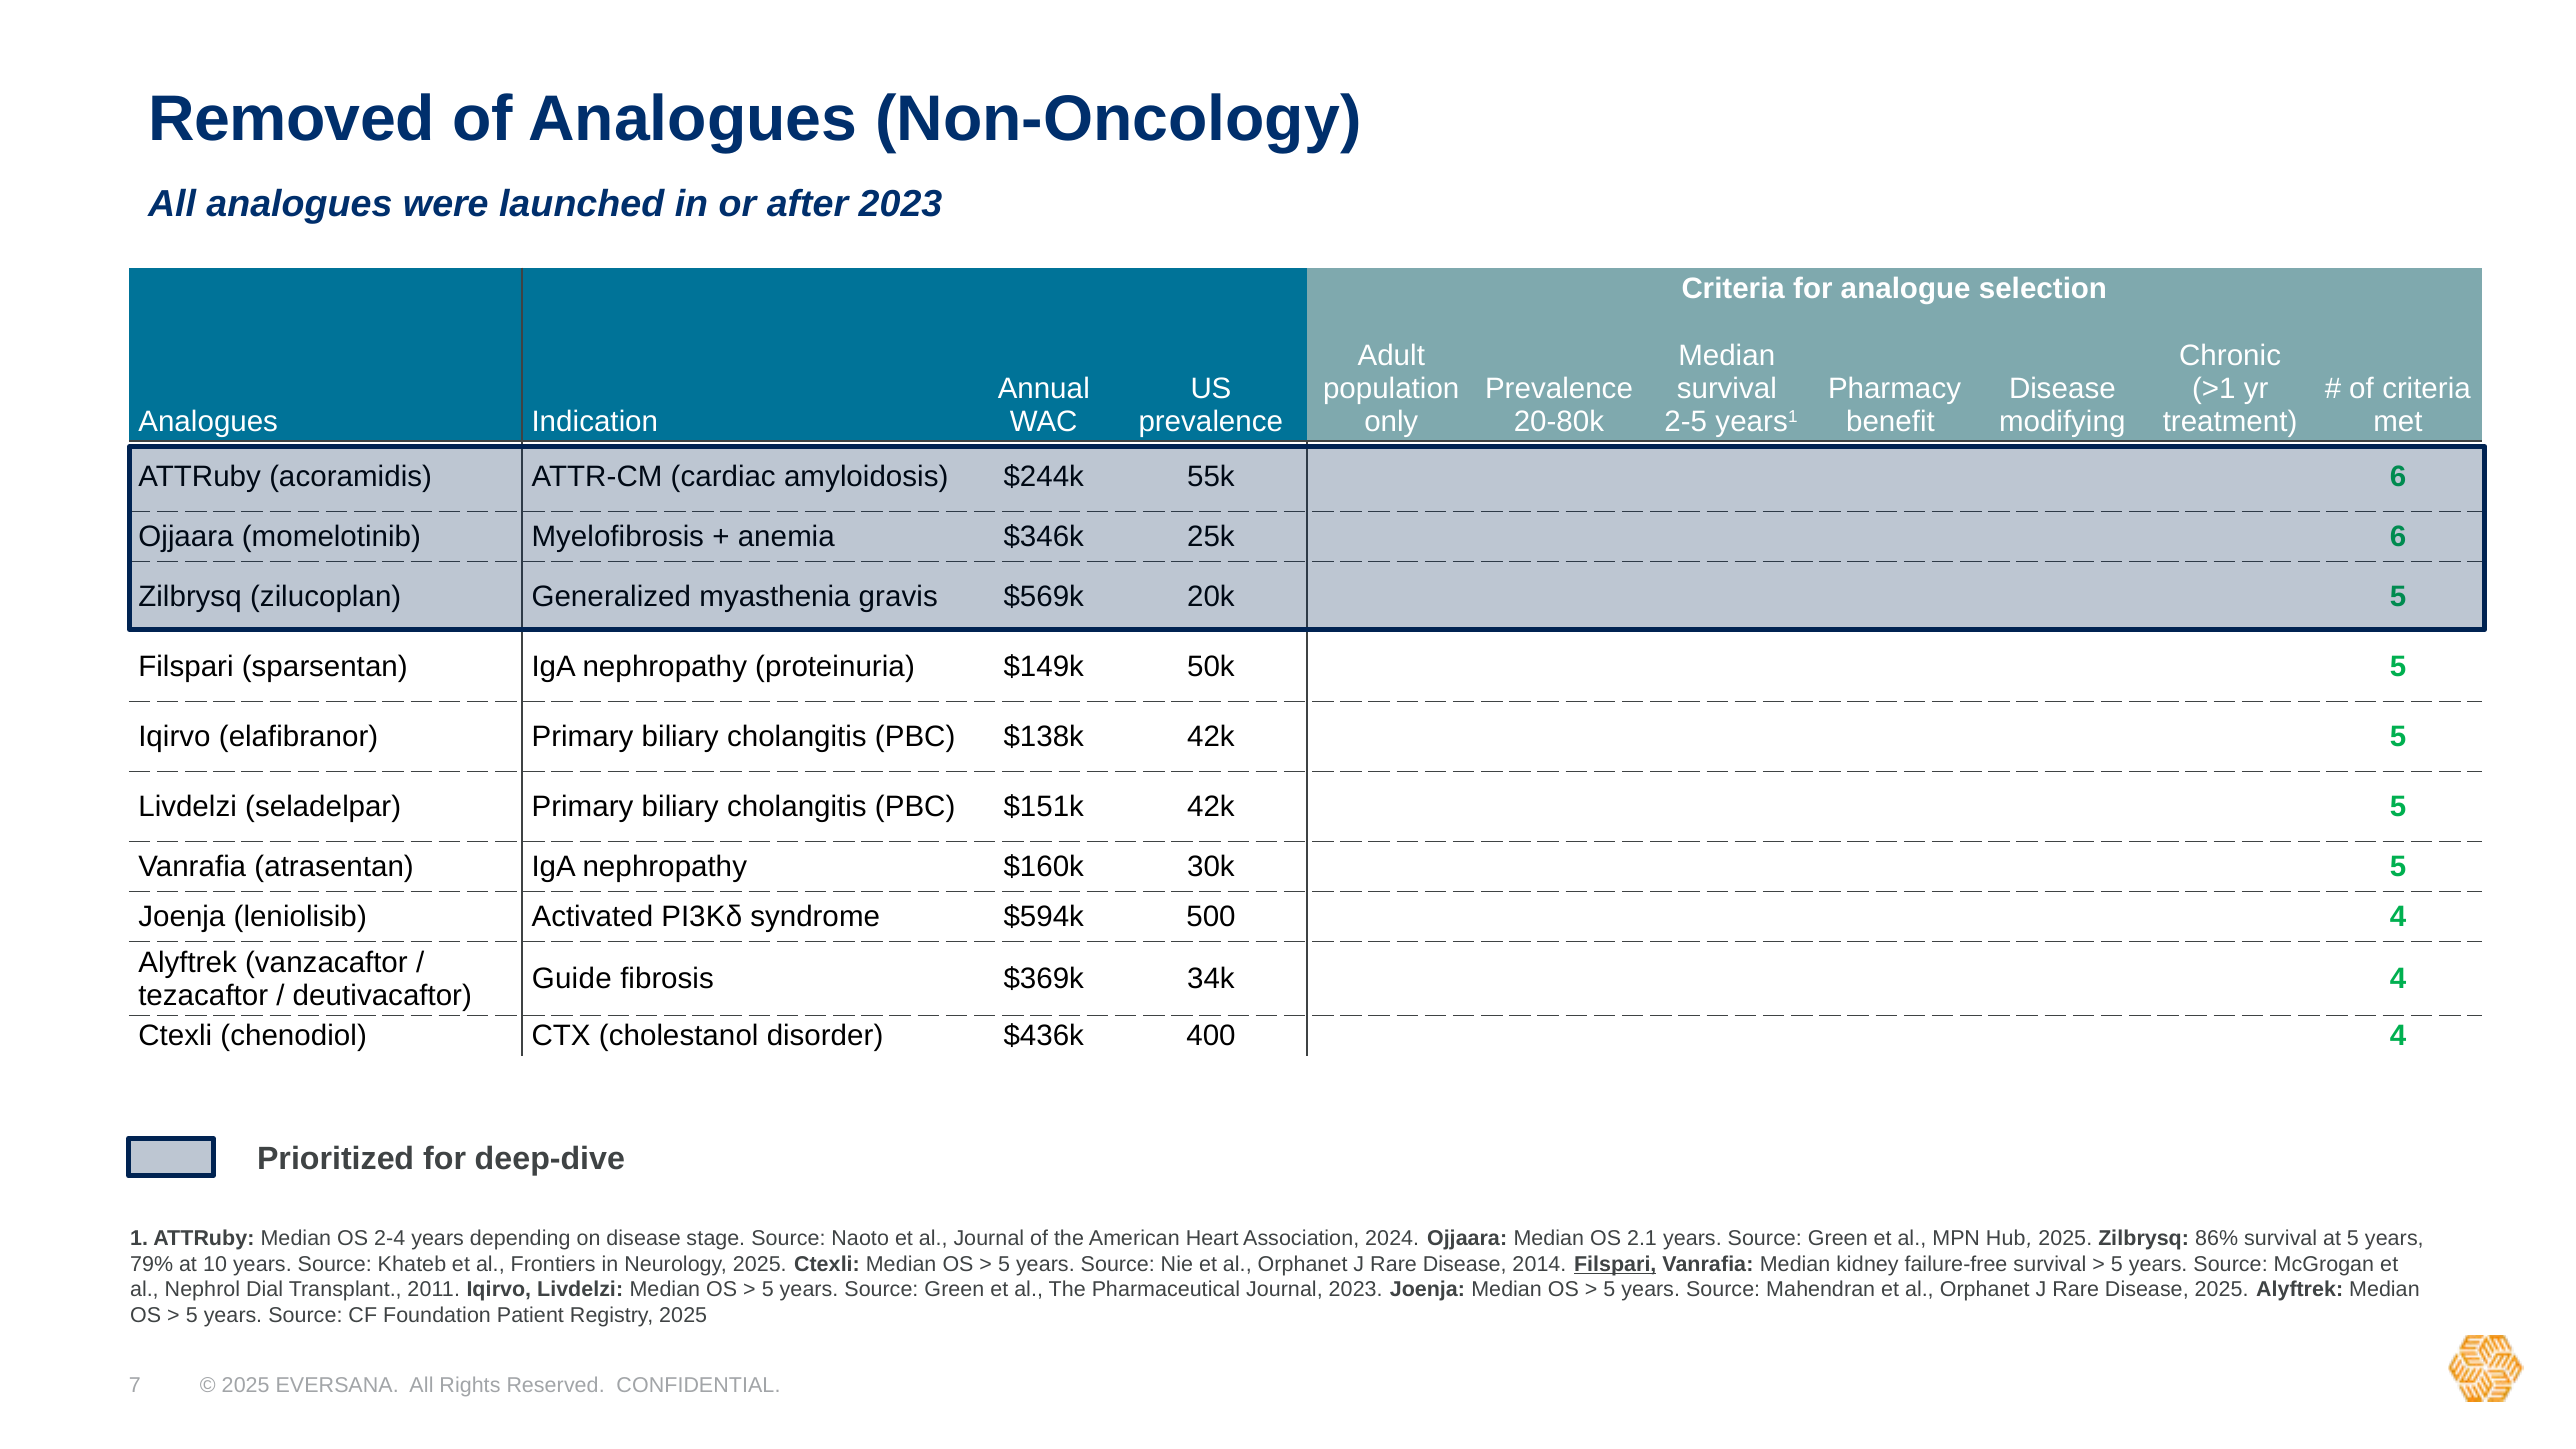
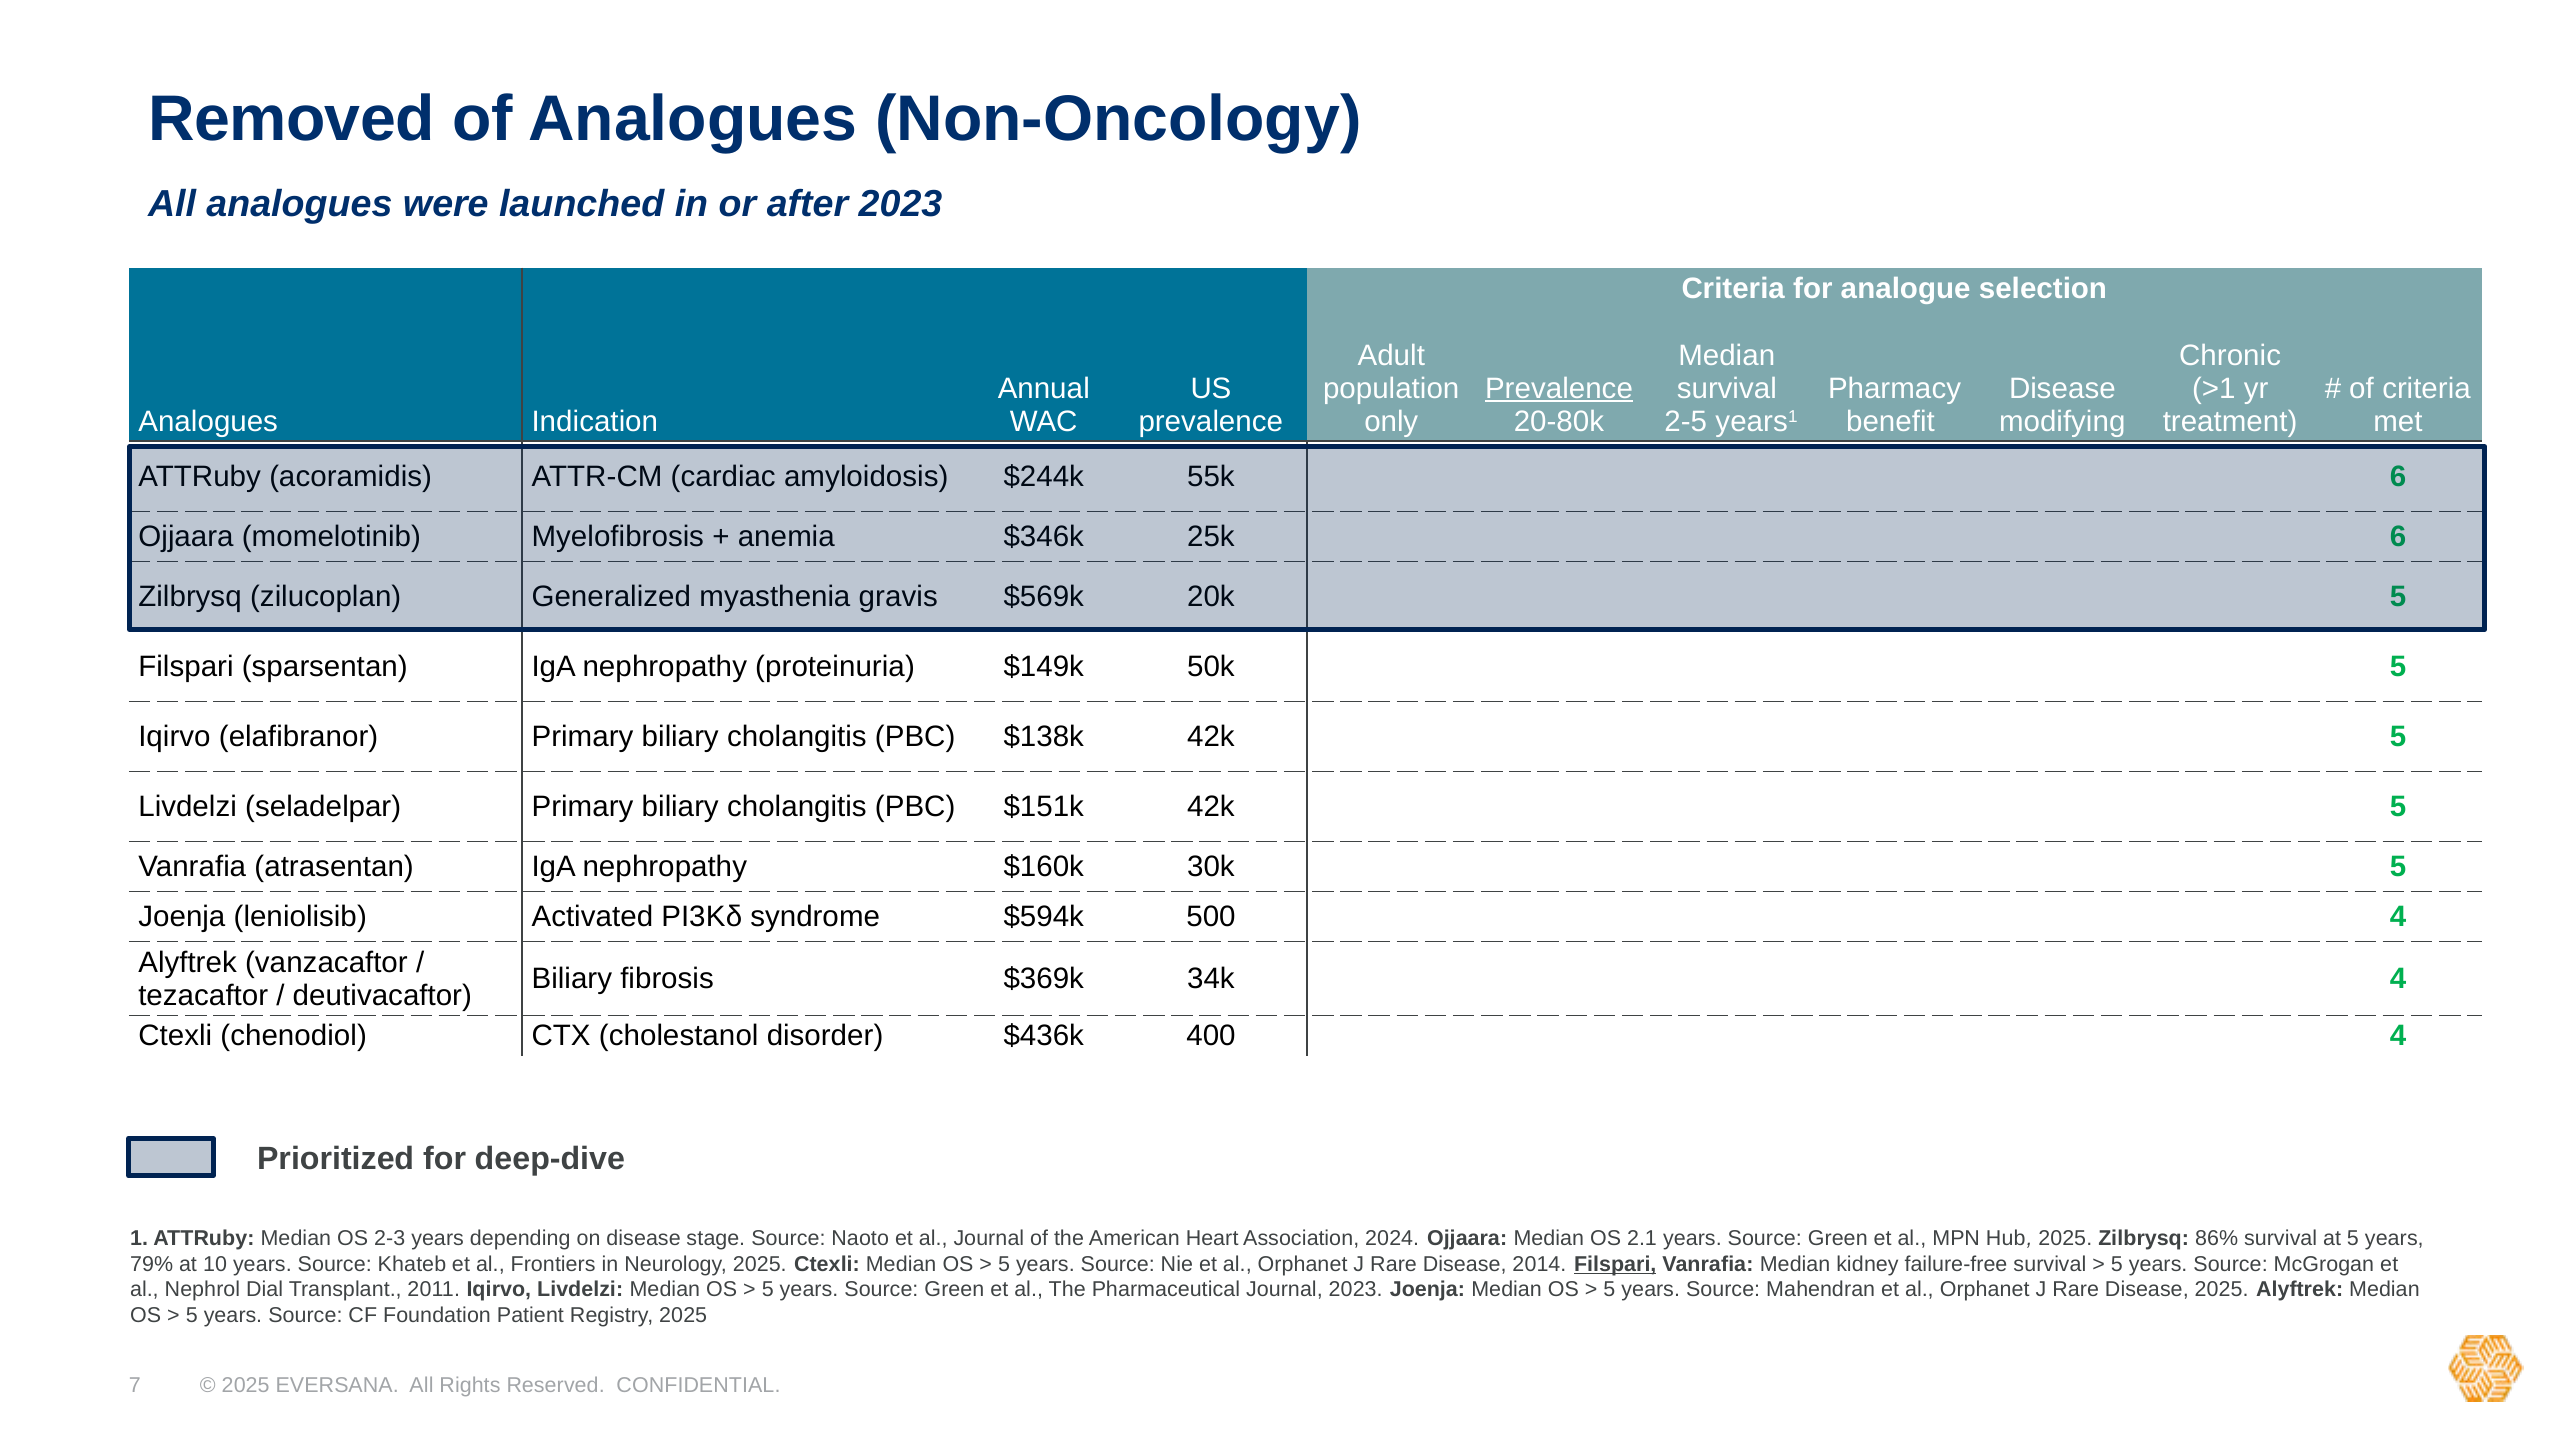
Prevalence at (1559, 389) underline: none -> present
Guide at (572, 979): Guide -> Biliary
2-4: 2-4 -> 2-3
